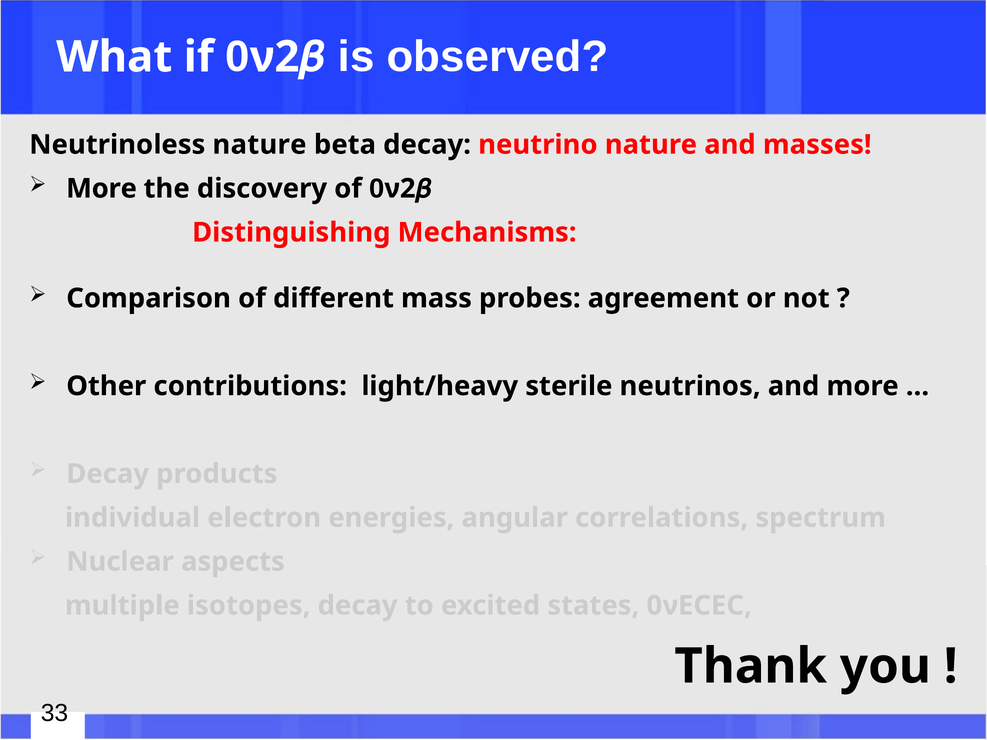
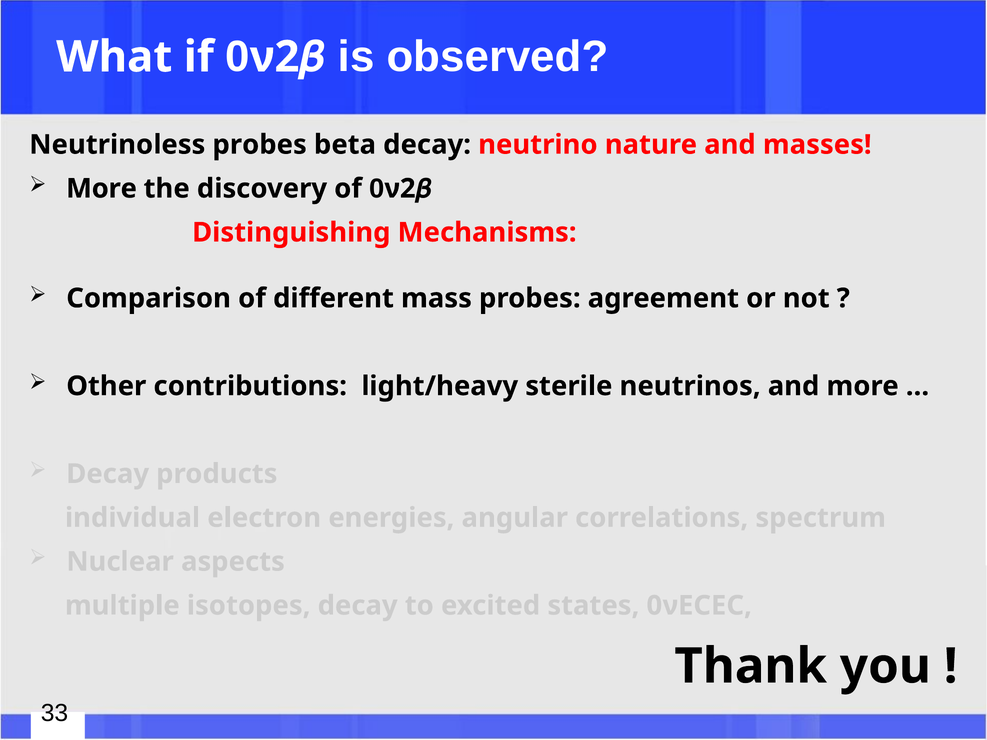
Neutrinoless nature: nature -> probes
